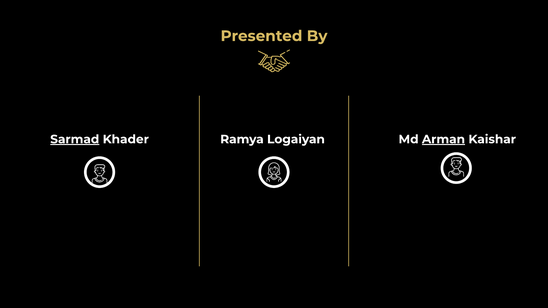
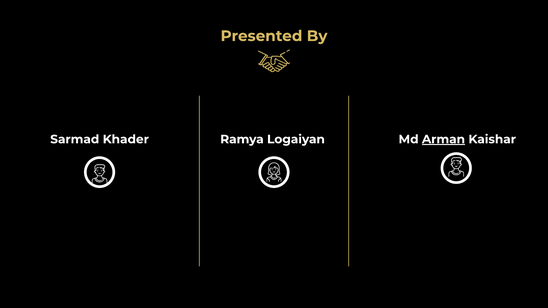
Sarmad underline: present -> none
